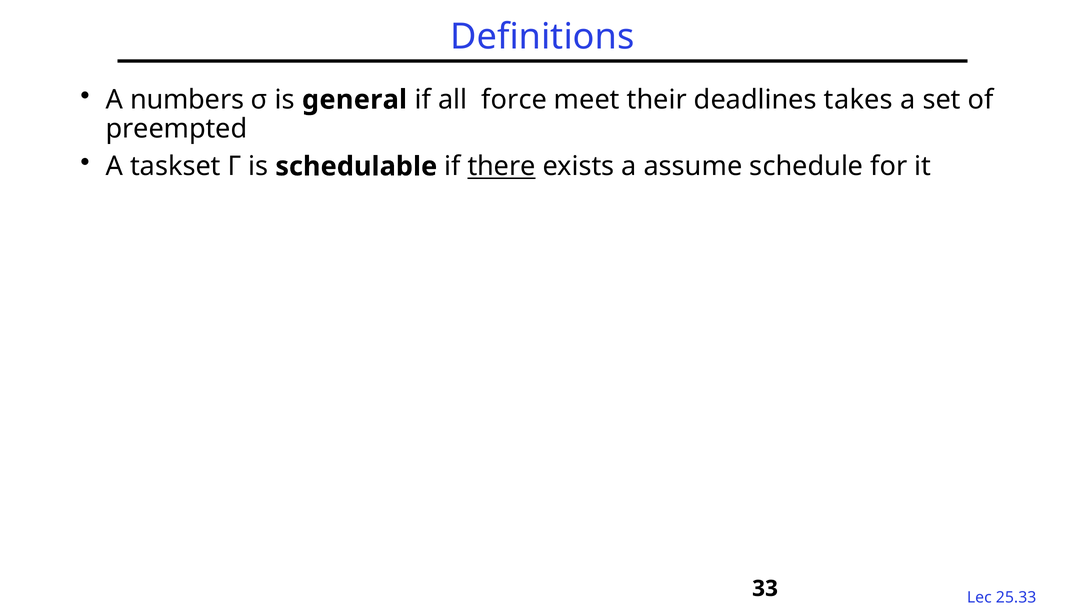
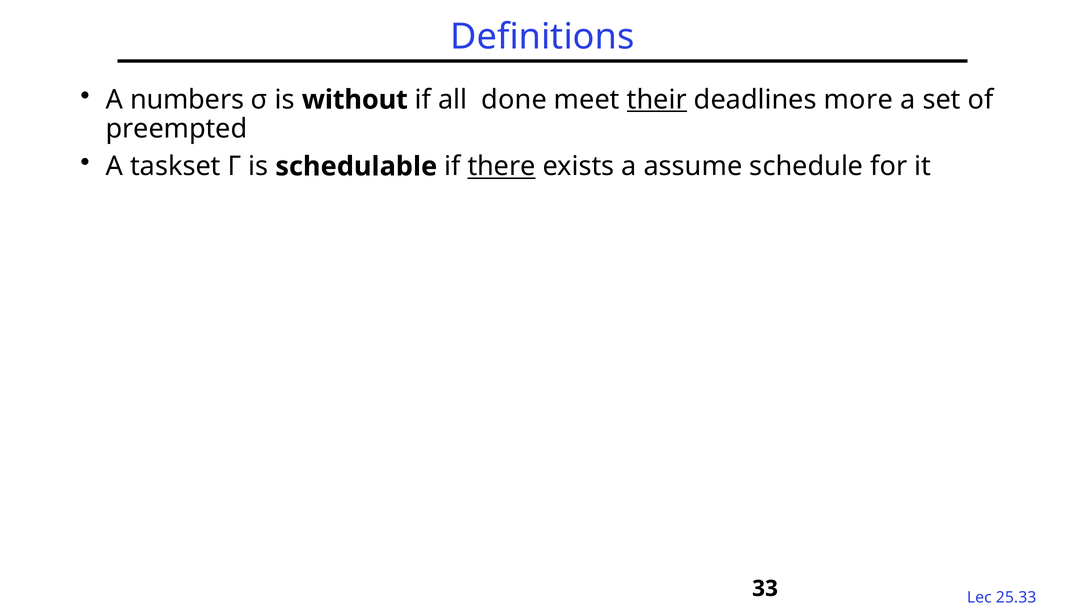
general: general -> without
force: force -> done
their underline: none -> present
takes: takes -> more
